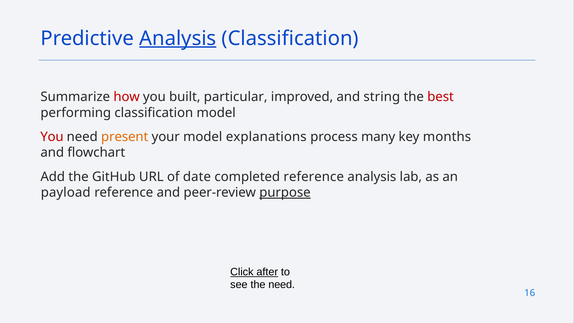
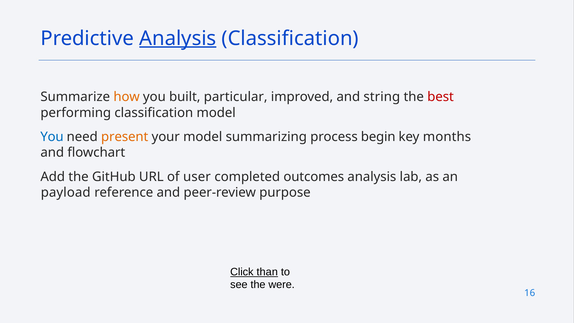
how colour: red -> orange
You at (52, 137) colour: red -> blue
explanations: explanations -> summarizing
many: many -> begin
date: date -> user
completed reference: reference -> outcomes
purpose underline: present -> none
after: after -> than
the need: need -> were
